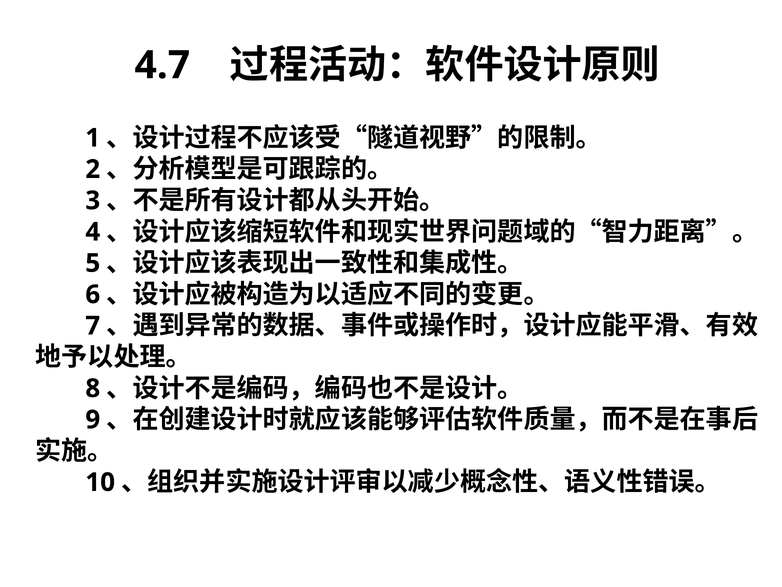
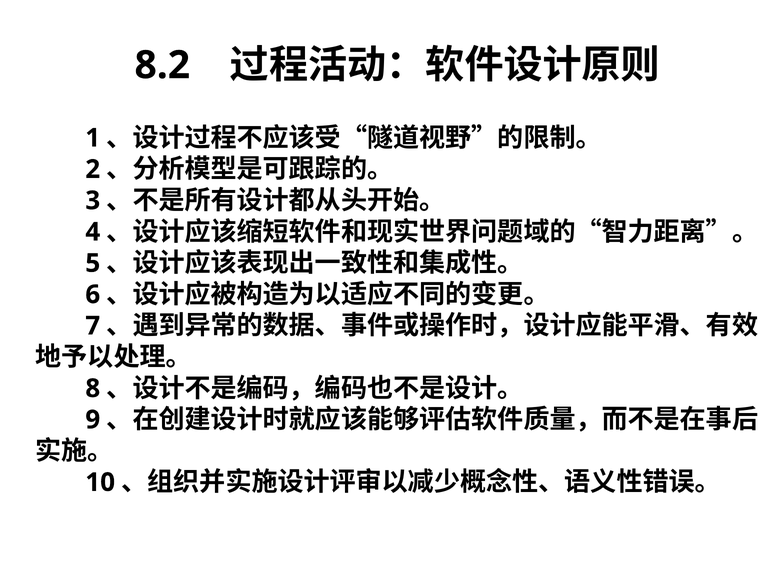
4.7: 4.7 -> 8.2
